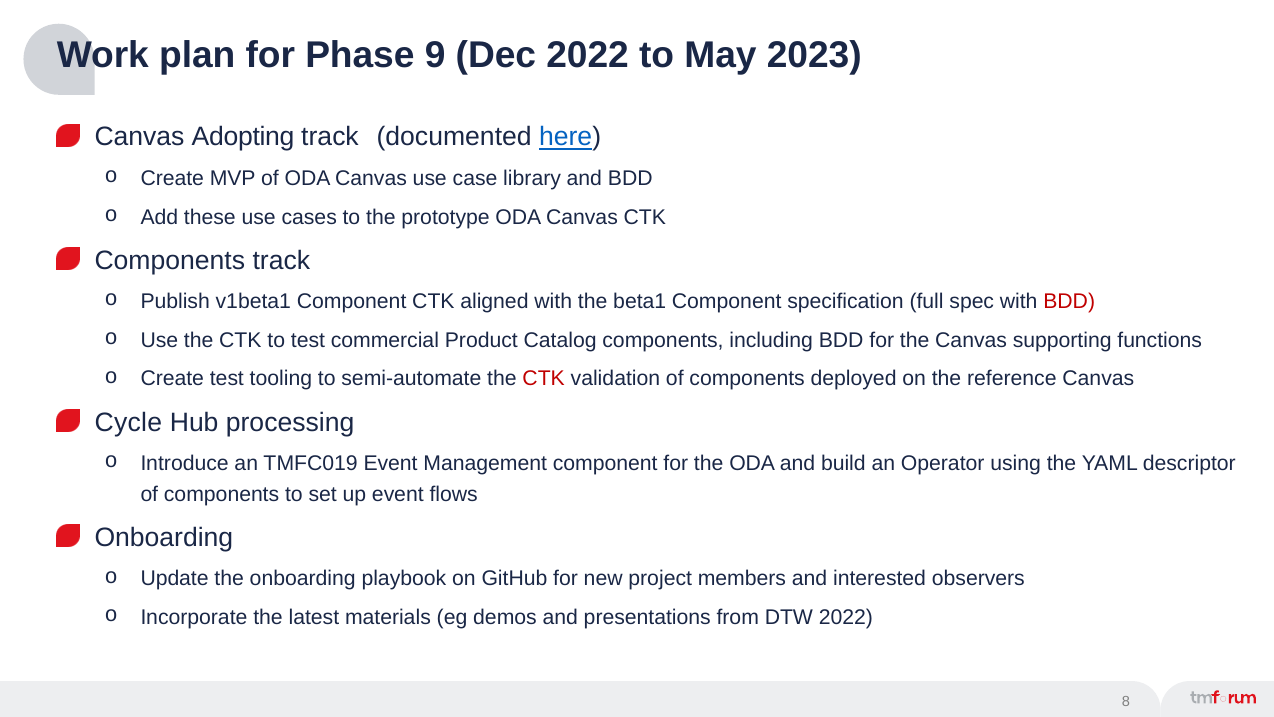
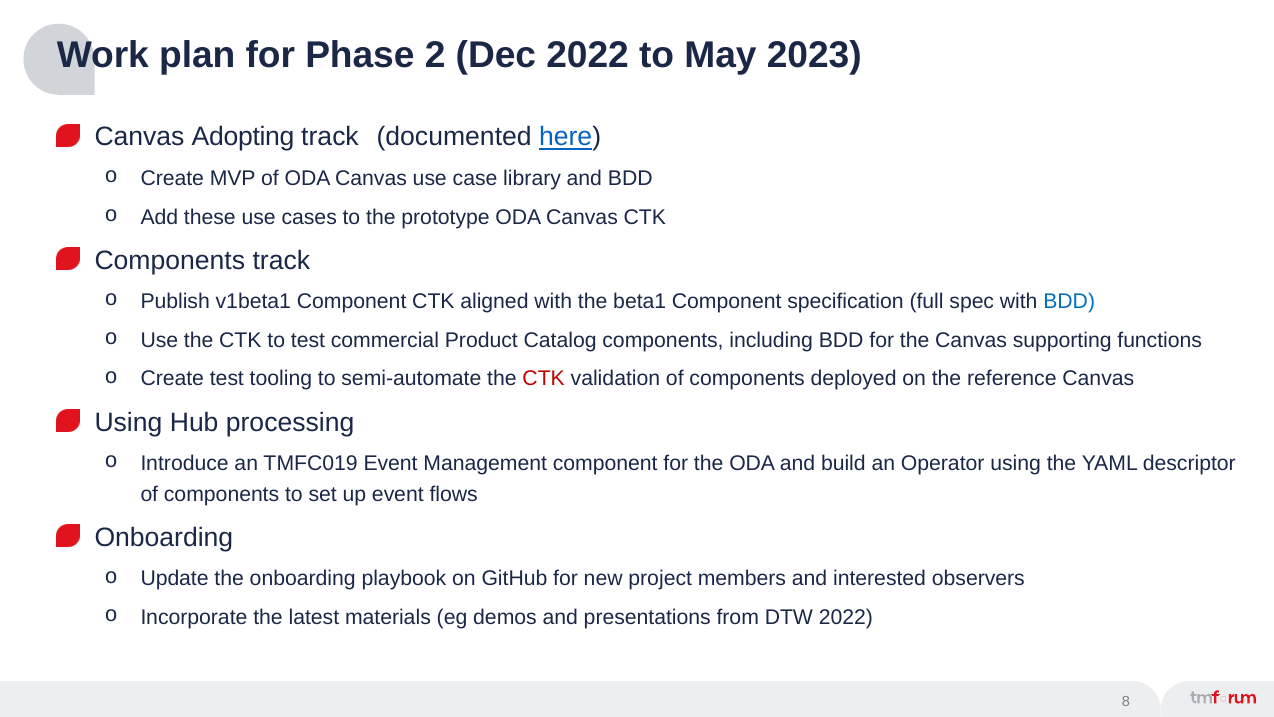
9: 9 -> 2
BDD at (1069, 302) colour: red -> blue
Cycle at (128, 422): Cycle -> Using
